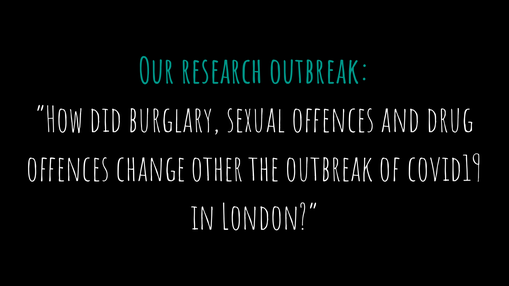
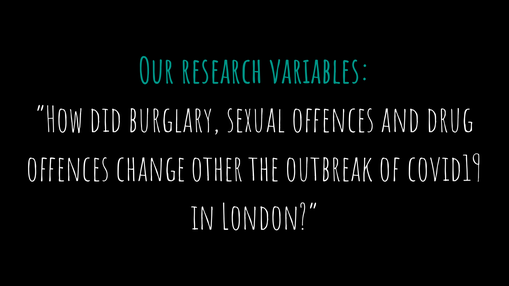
research outbreak: outbreak -> variables
